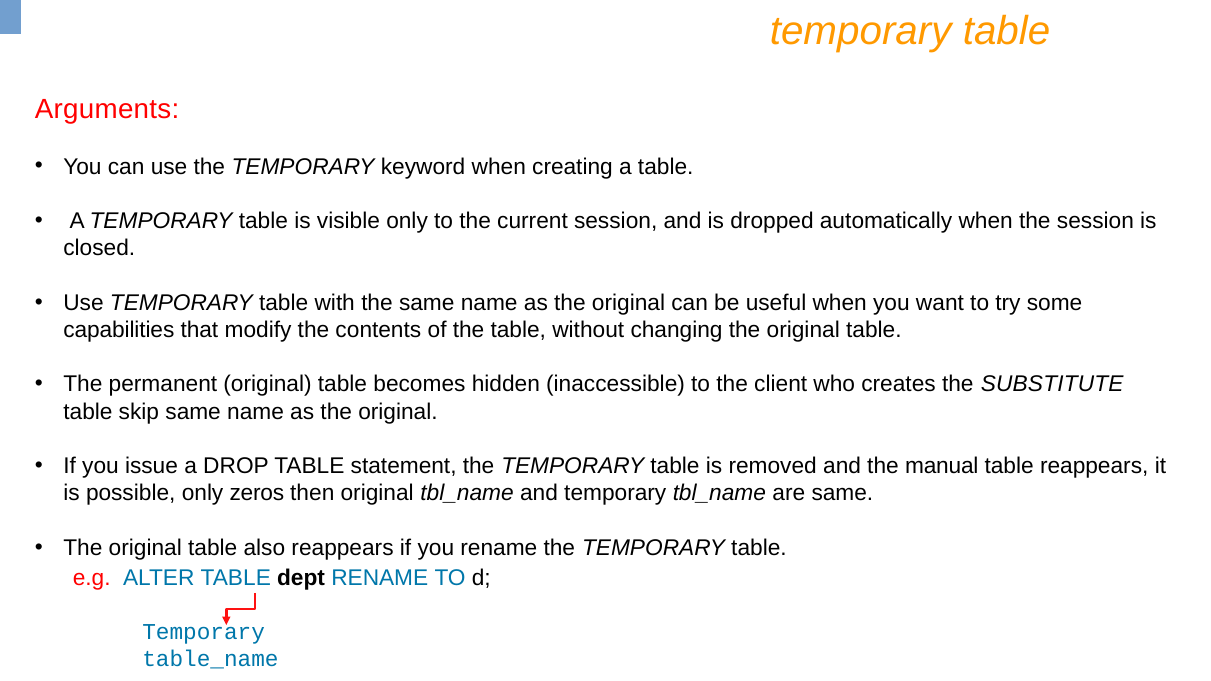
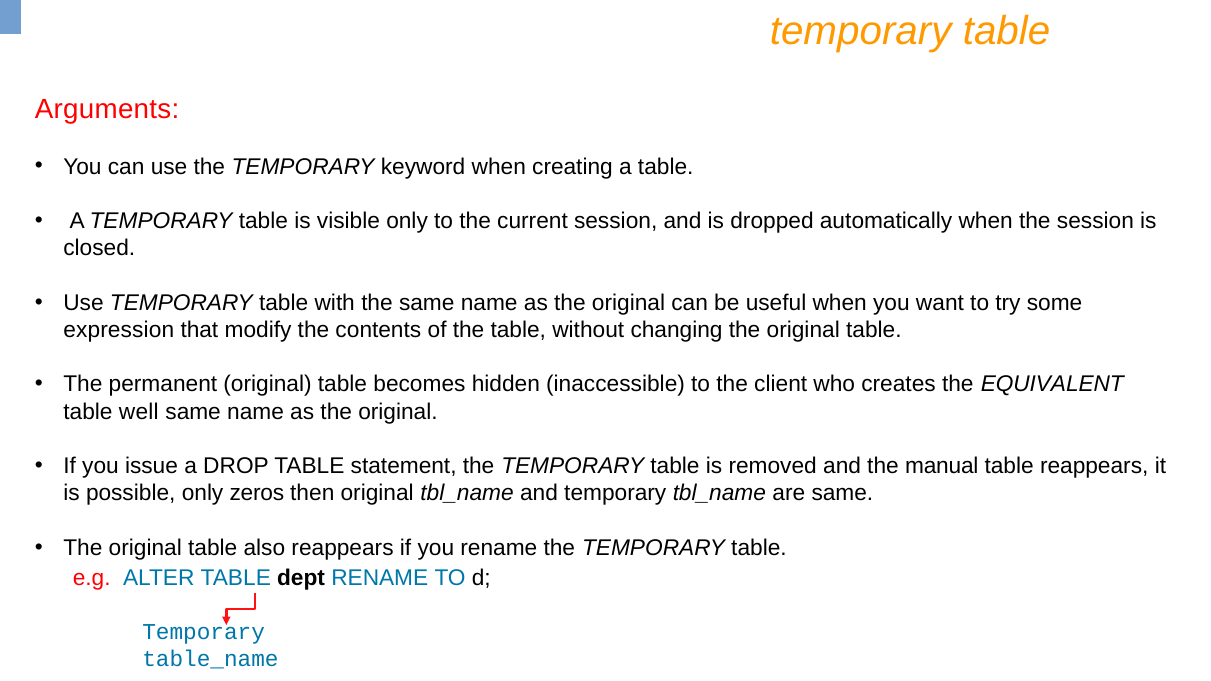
capabilities: capabilities -> expression
SUBSTITUTE: SUBSTITUTE -> EQUIVALENT
skip: skip -> well
